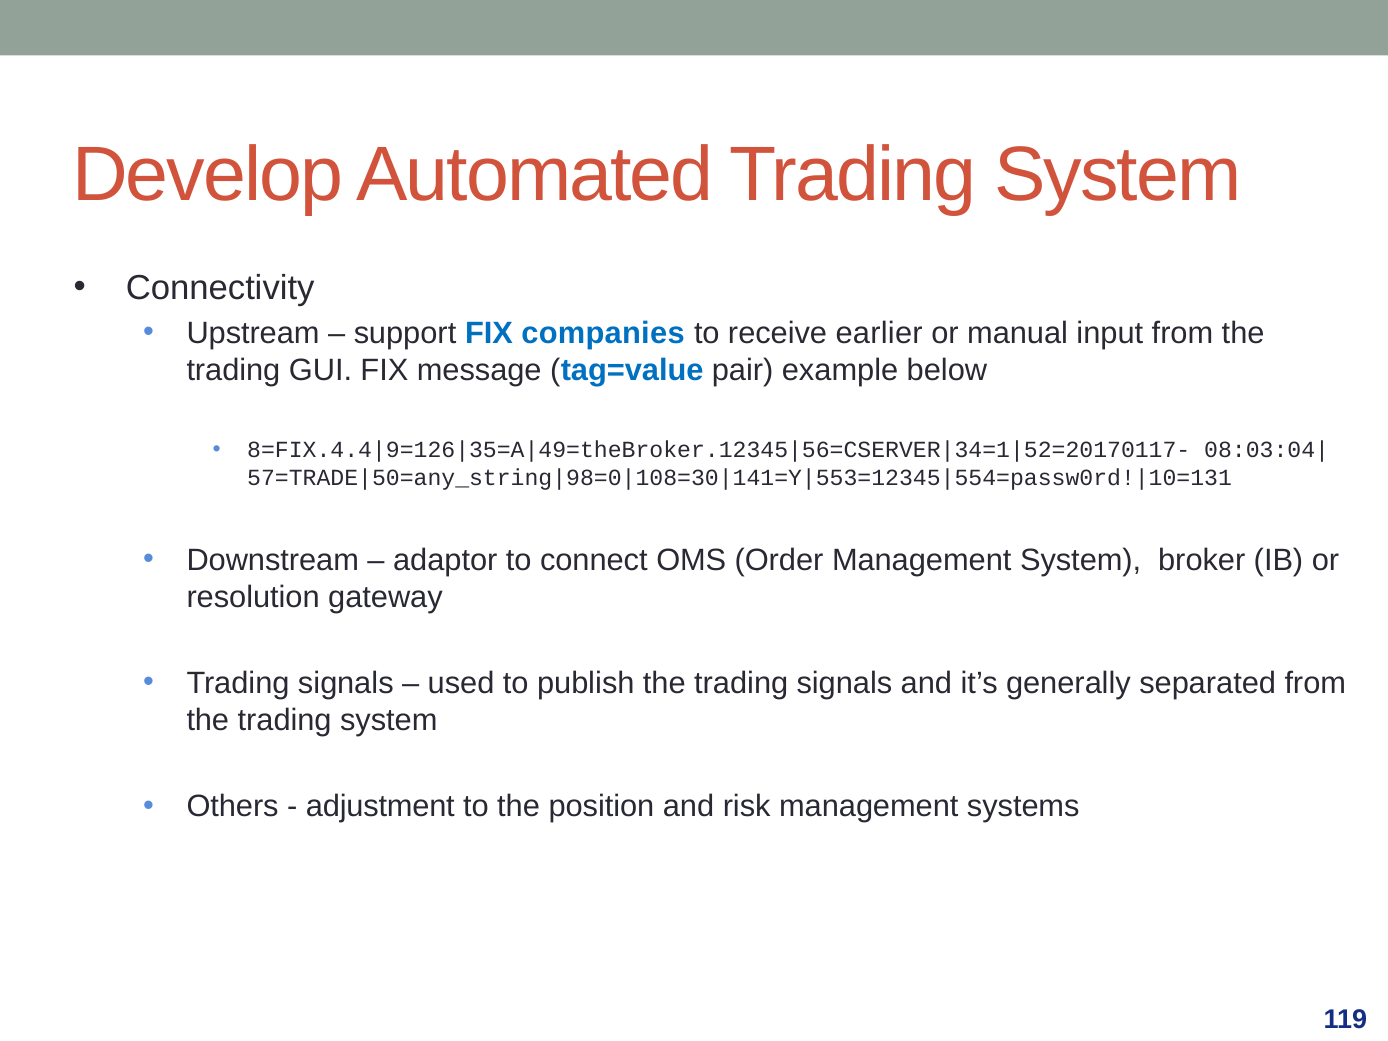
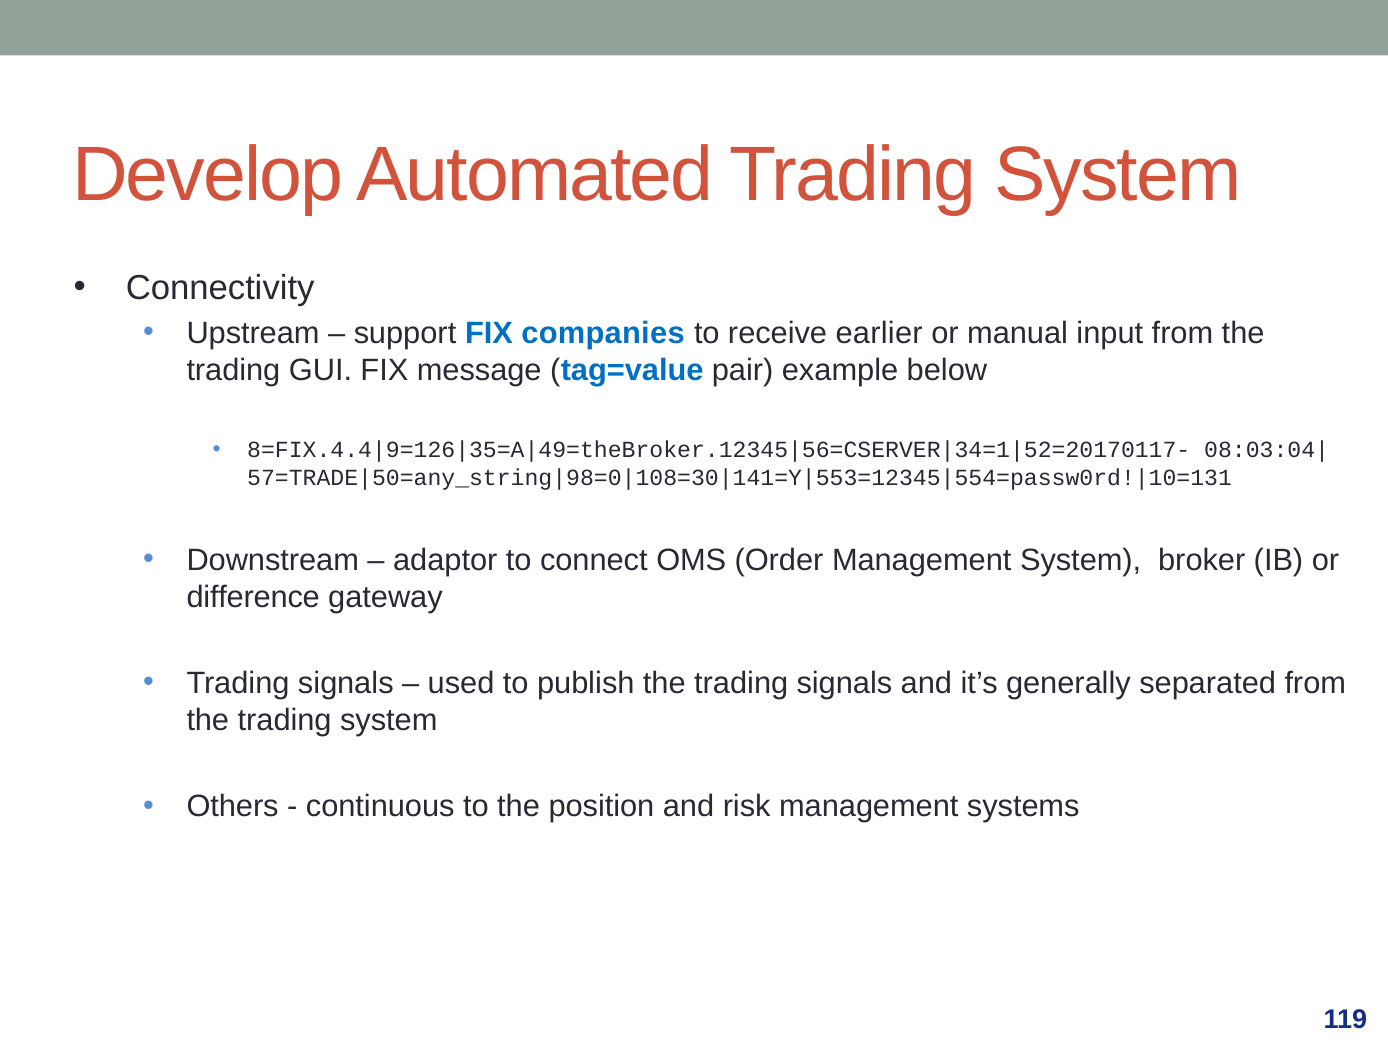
resolution: resolution -> difference
adjustment: adjustment -> continuous
